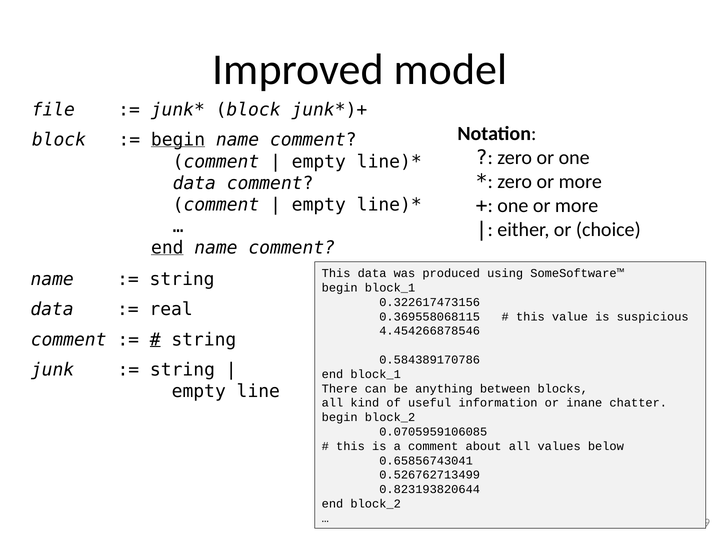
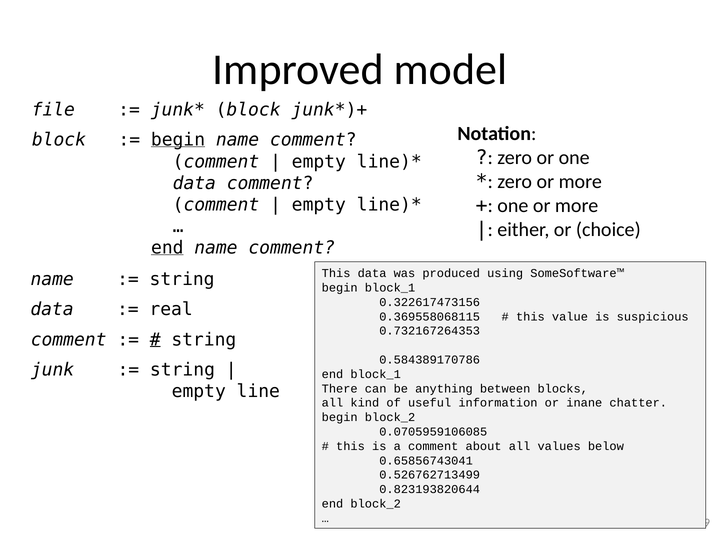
4.454266878546: 4.454266878546 -> 0.732167264353
